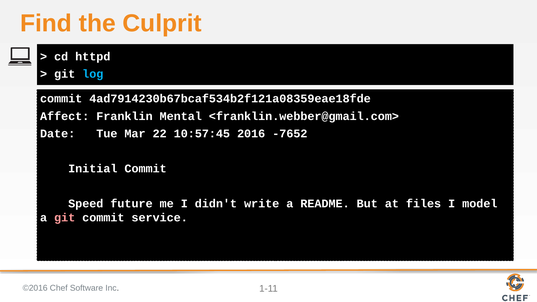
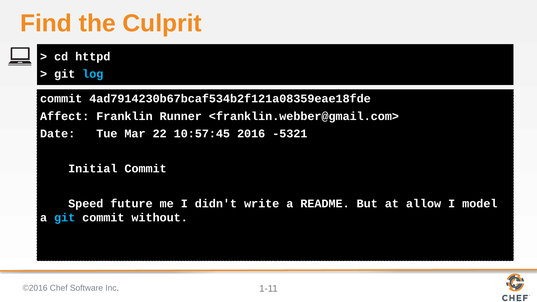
Mental: Mental -> Runner
-7652: -7652 -> -5321
files: files -> allow
git at (65, 218) colour: pink -> light blue
service: service -> without
